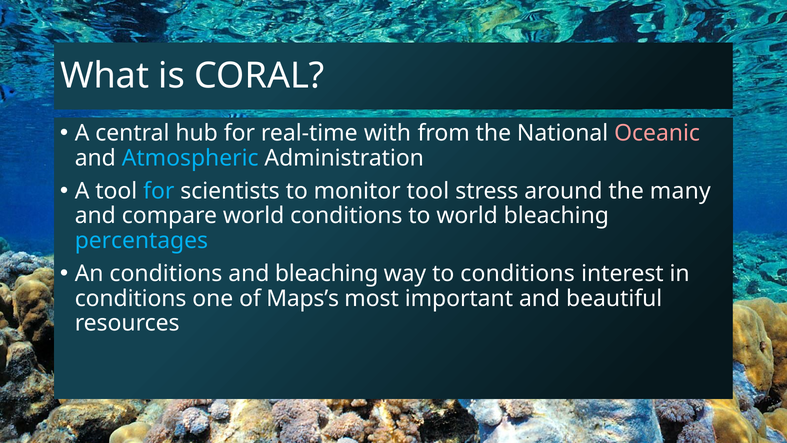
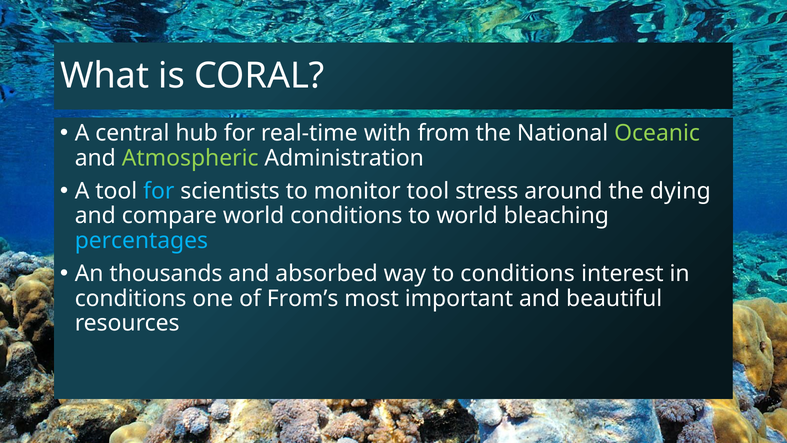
Oceanic colour: pink -> light green
Atmospheric colour: light blue -> light green
many: many -> dying
An conditions: conditions -> thousands
and bleaching: bleaching -> absorbed
Maps’s: Maps’s -> From’s
